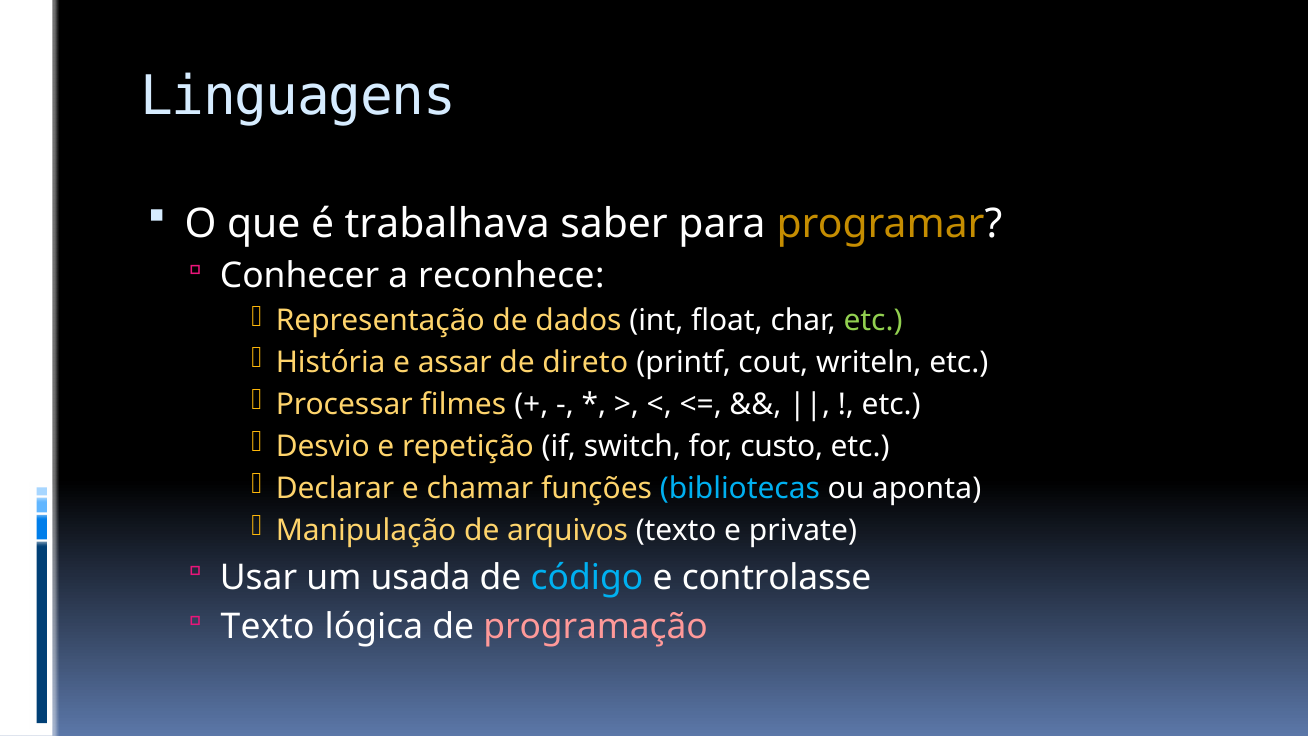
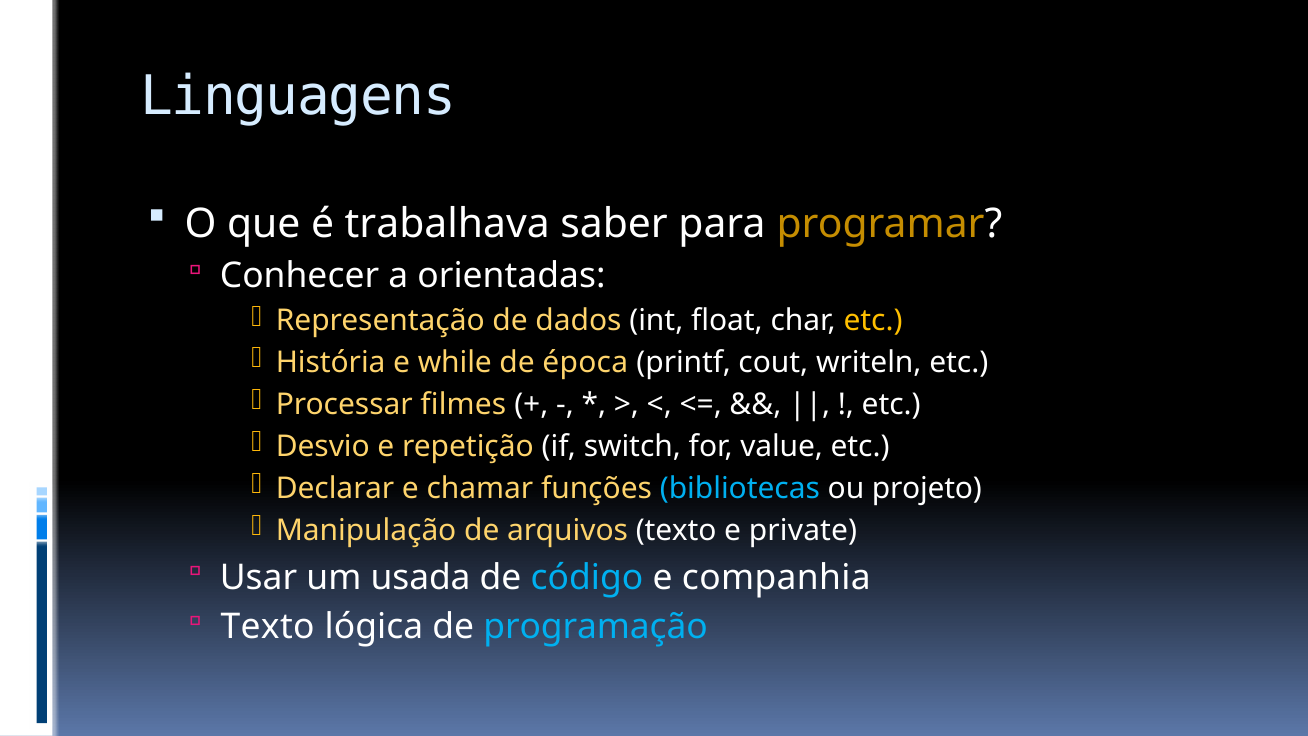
reconhece: reconhece -> orientadas
etc at (873, 321) colour: light green -> yellow
assar: assar -> while
direto: direto -> época
custo: custo -> value
aponta: aponta -> projeto
controlasse: controlasse -> companhia
programação colour: pink -> light blue
